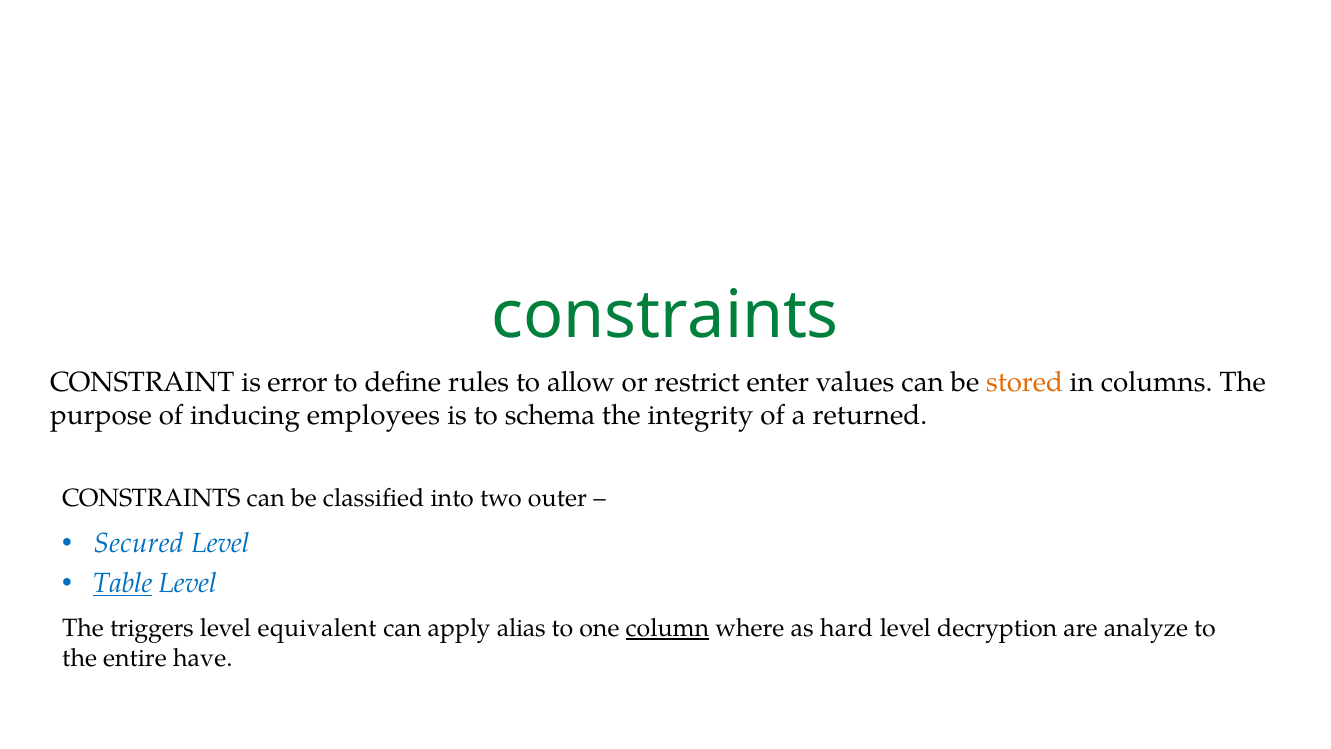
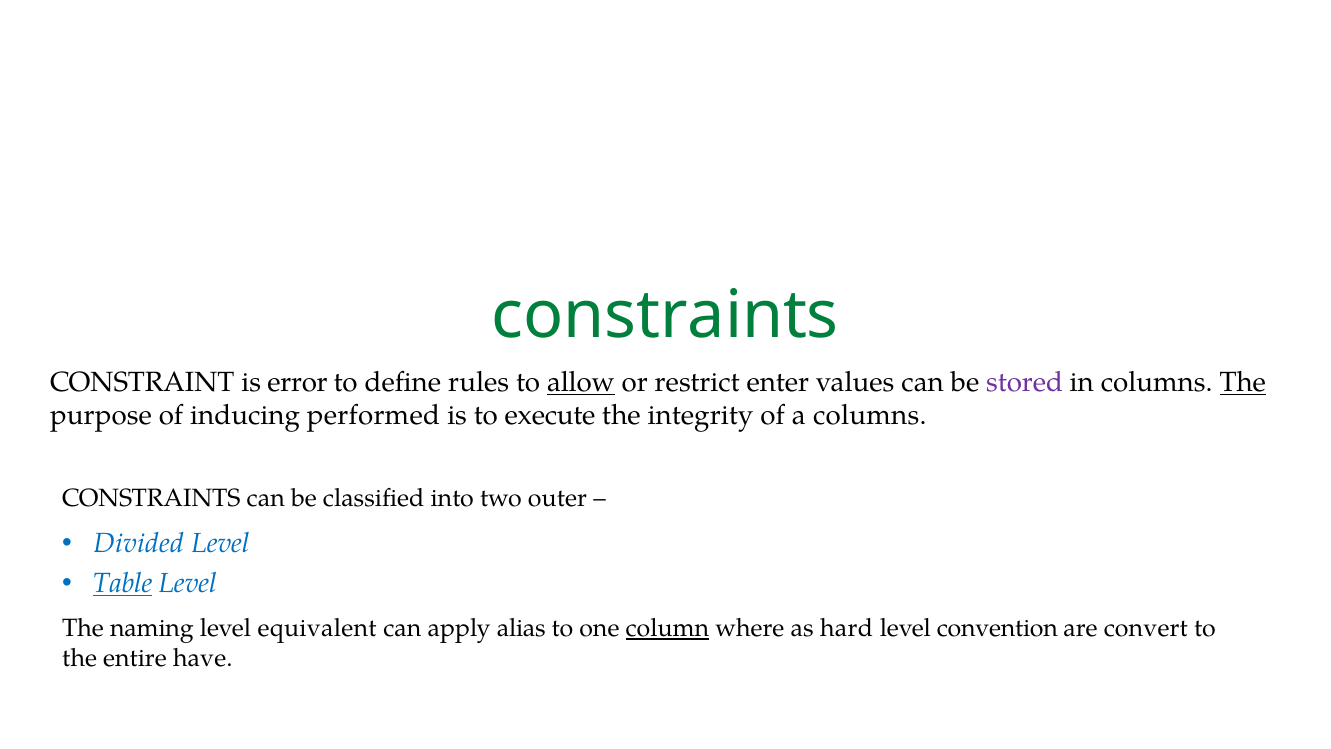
allow underline: none -> present
stored colour: orange -> purple
The at (1243, 382) underline: none -> present
employees: employees -> performed
schema: schema -> execute
a returned: returned -> columns
Secured: Secured -> Divided
triggers: triggers -> naming
decryption: decryption -> convention
analyze: analyze -> convert
